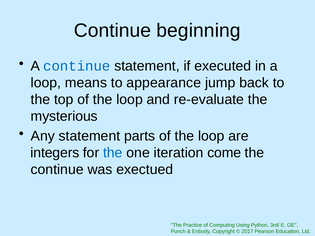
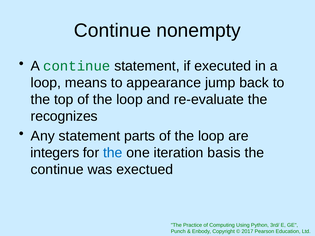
beginning: beginning -> nonempty
continue at (77, 66) colour: blue -> green
mysterious: mysterious -> recognizes
come: come -> basis
